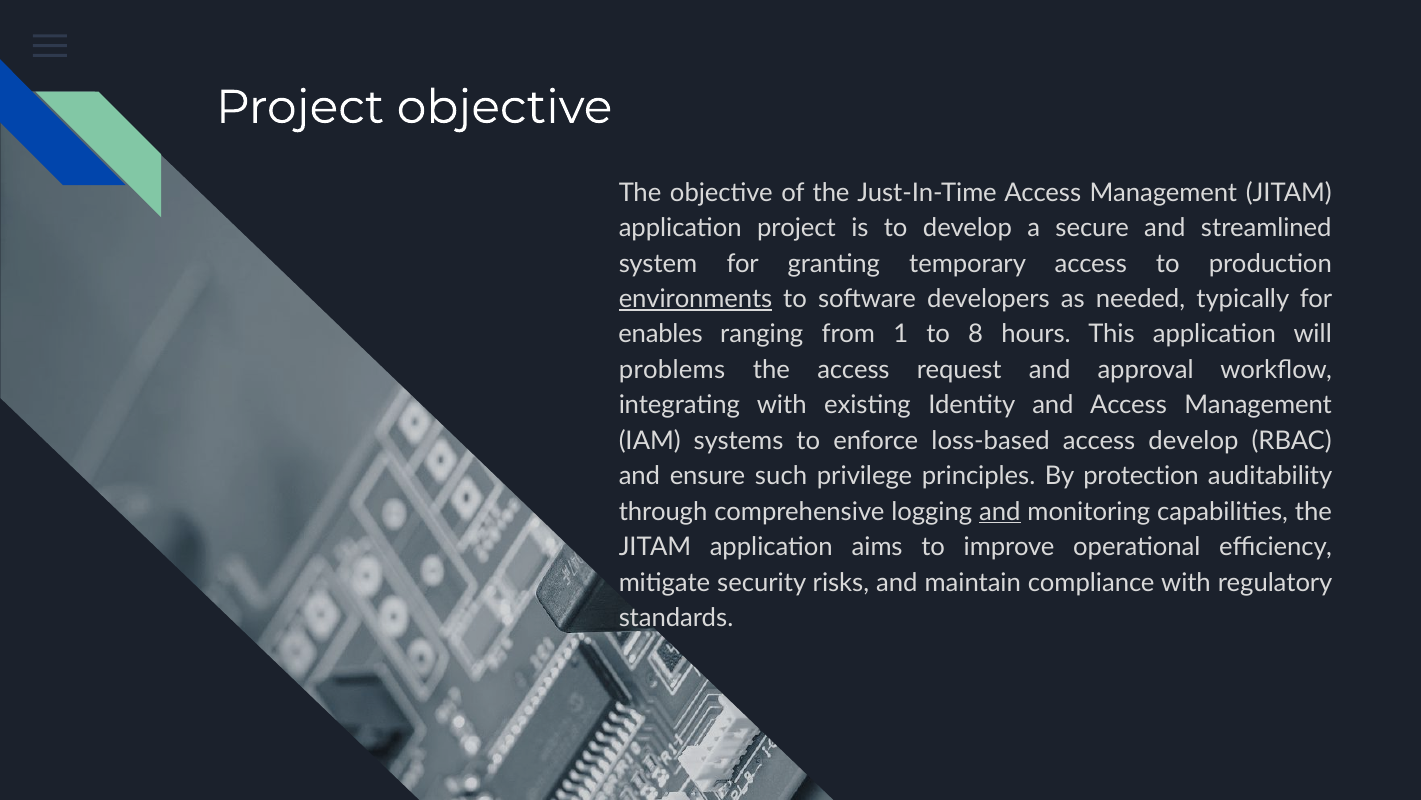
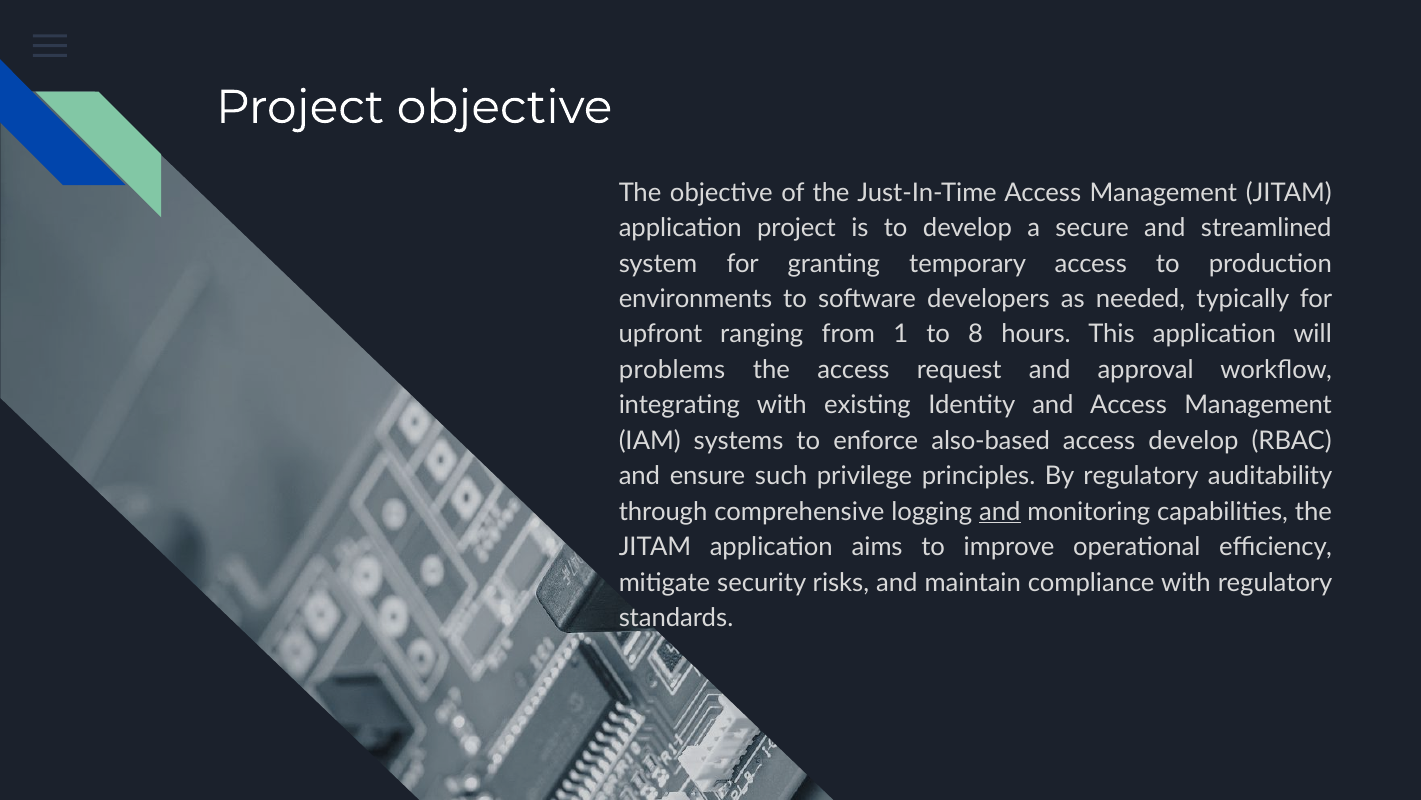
environments underline: present -> none
enables: enables -> upfront
loss-based: loss-based -> also-based
By protection: protection -> regulatory
